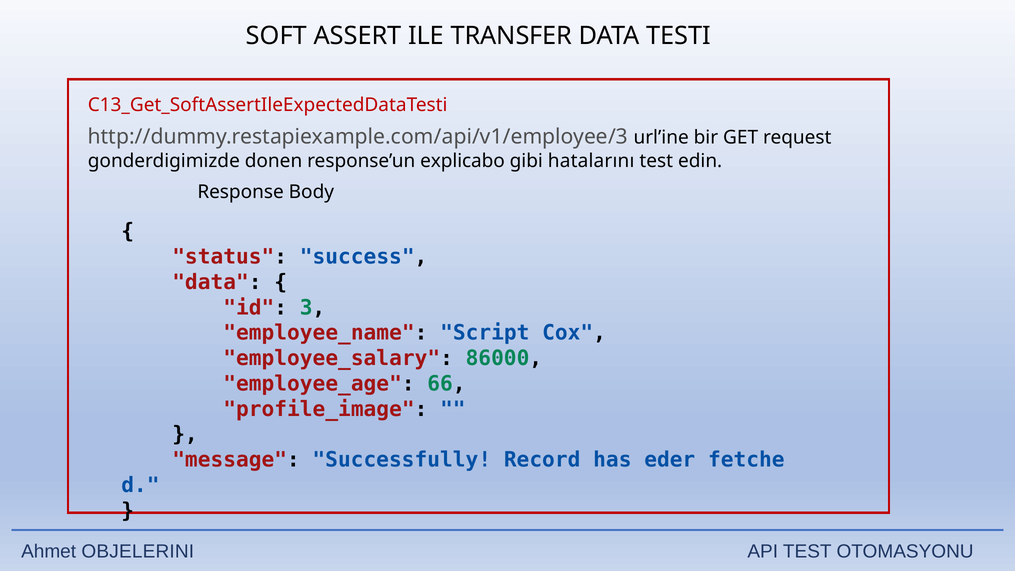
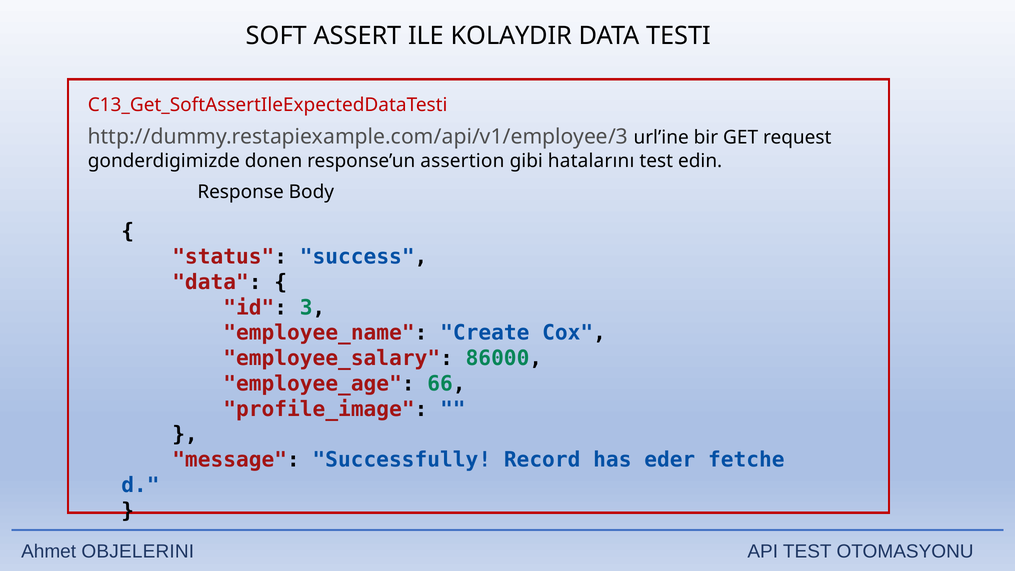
TRANSFER: TRANSFER -> KOLAYDIR
explicabo: explicabo -> assertion
Script: Script -> Create
